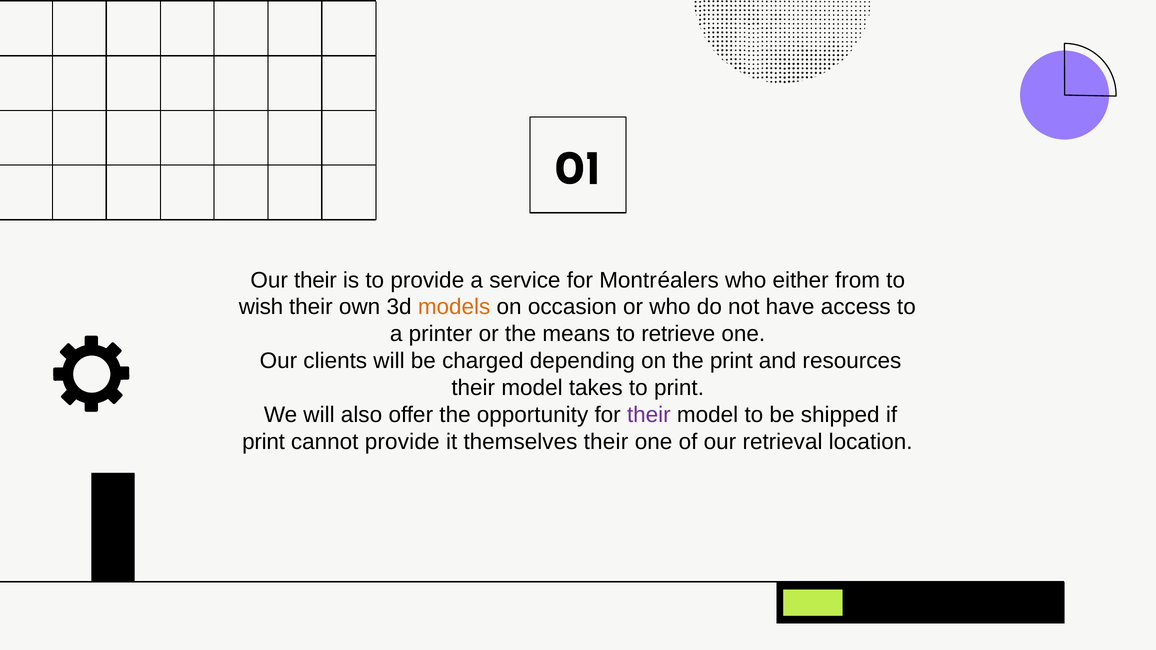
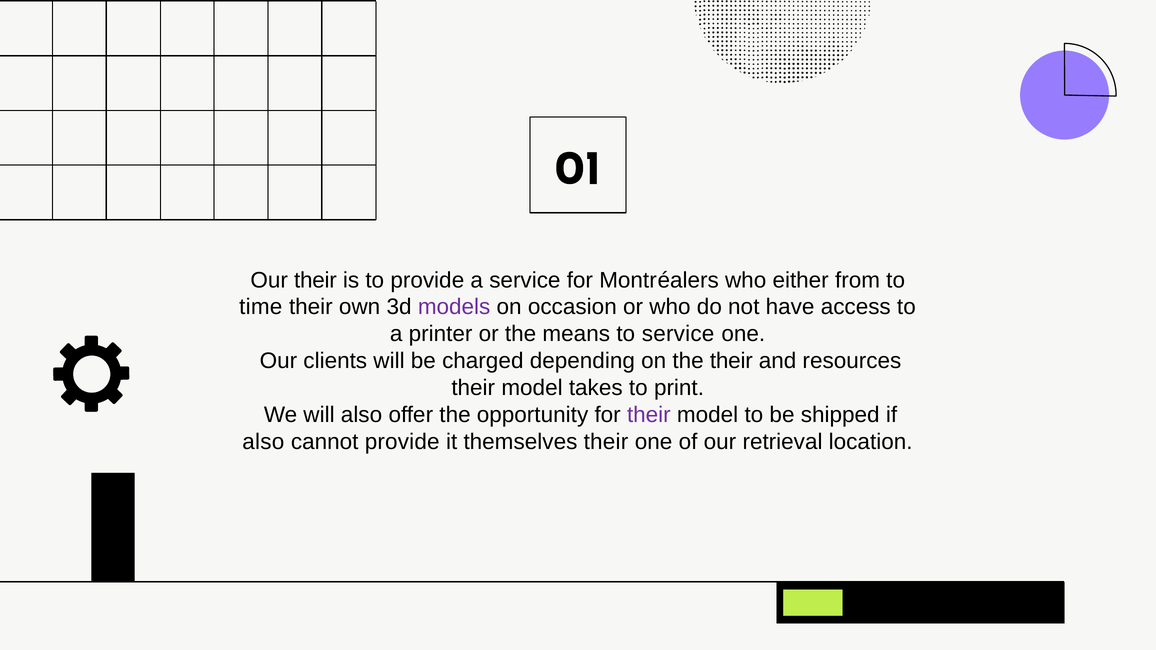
wish: wish -> time
models colour: orange -> purple
to retrieve: retrieve -> service
the print: print -> their
print at (264, 442): print -> also
